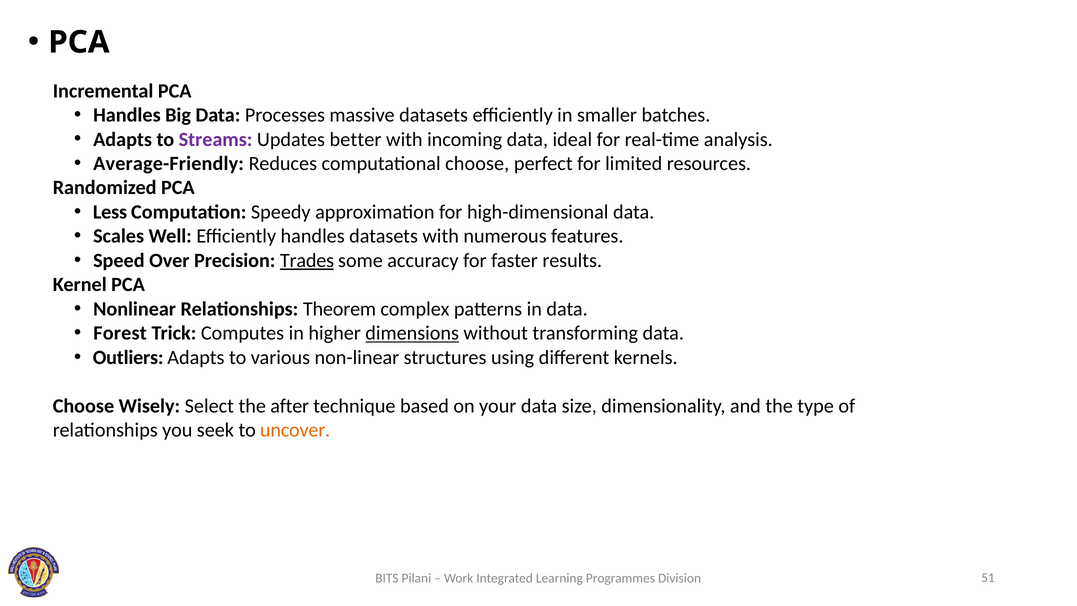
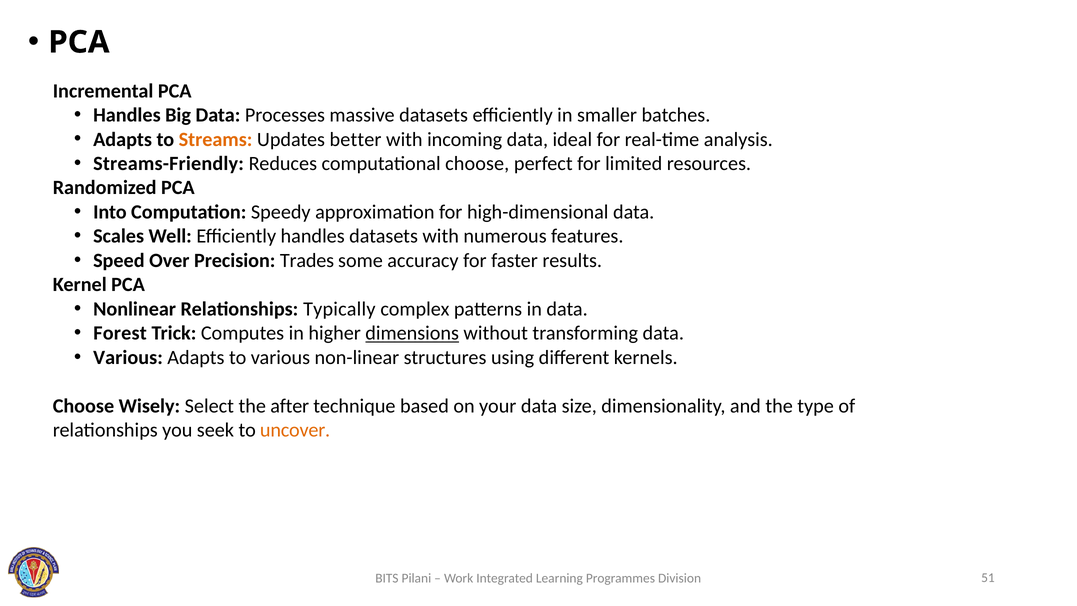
Streams colour: purple -> orange
Average-Friendly: Average-Friendly -> Streams-Friendly
Less: Less -> Into
Trades underline: present -> none
Theorem: Theorem -> Typically
Outliers at (128, 357): Outliers -> Various
